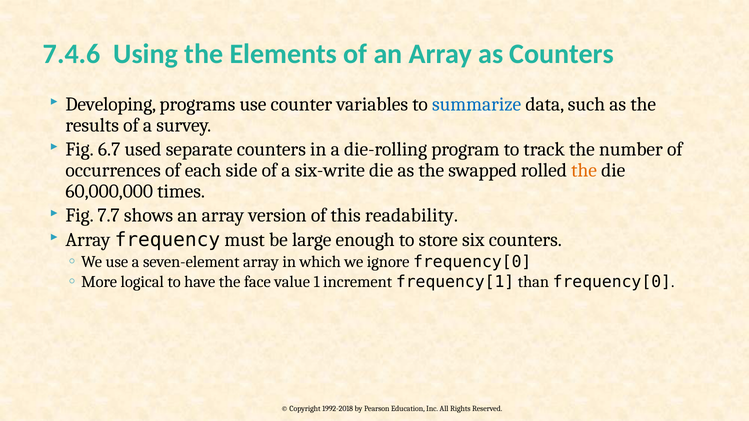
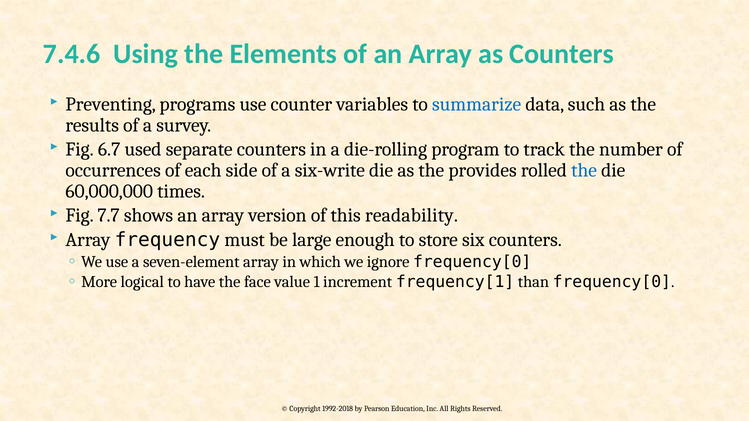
Developing: Developing -> Preventing
swapped: swapped -> provides
the at (584, 170) colour: orange -> blue
